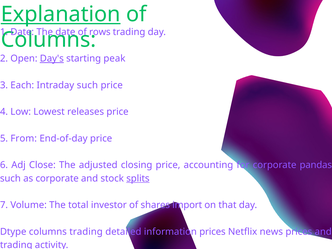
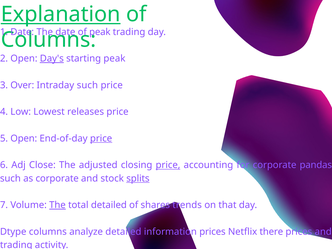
rows at (100, 32): rows -> peak
Each: Each -> Over
5 From: From -> Open
price at (101, 138) underline: none -> present
price at (168, 165) underline: none -> present
The at (57, 205) underline: none -> present
total investor: investor -> detailed
import: import -> trends
columns trading: trading -> analyze
news: news -> there
